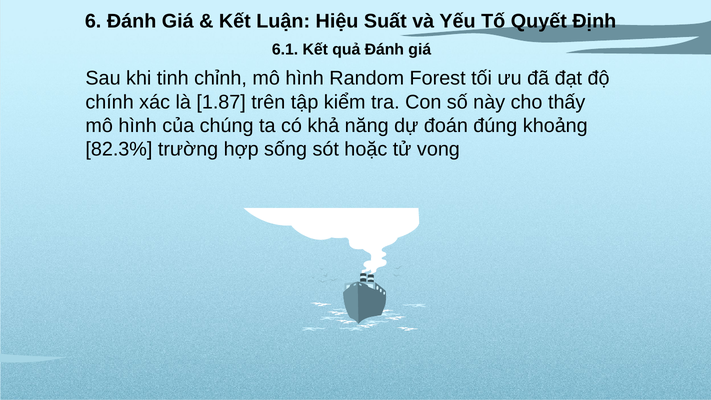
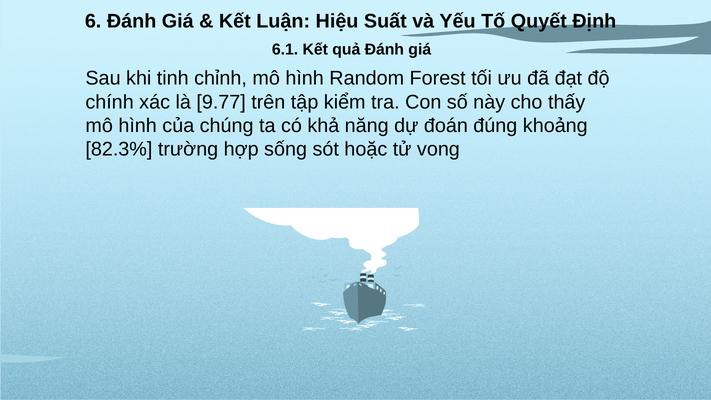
1.87: 1.87 -> 9.77
